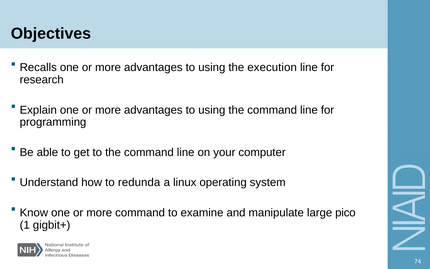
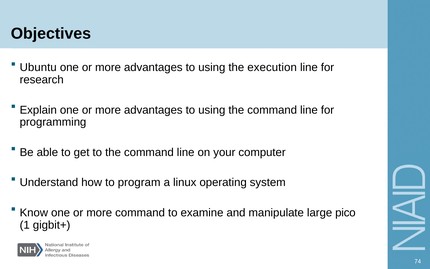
Recalls: Recalls -> Ubuntu
redunda: redunda -> program
